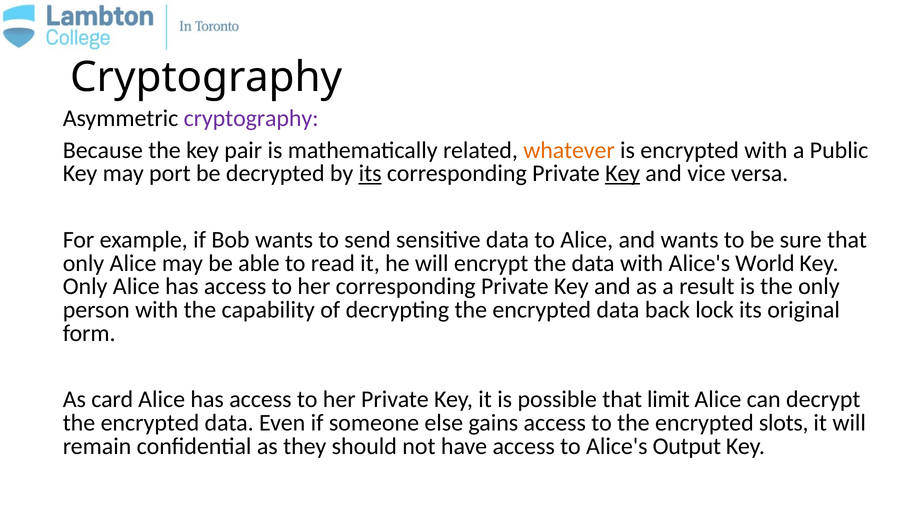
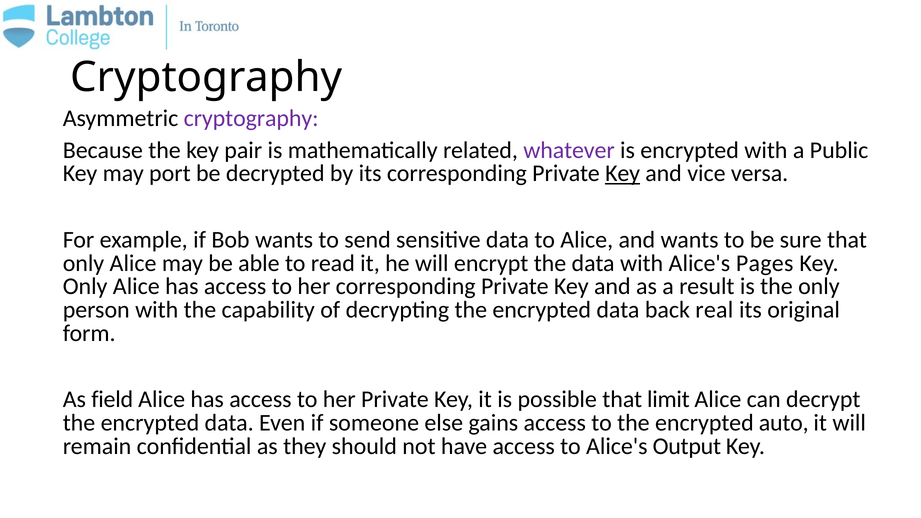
whatever colour: orange -> purple
its at (370, 173) underline: present -> none
World: World -> Pages
lock: lock -> real
card: card -> field
slots: slots -> auto
